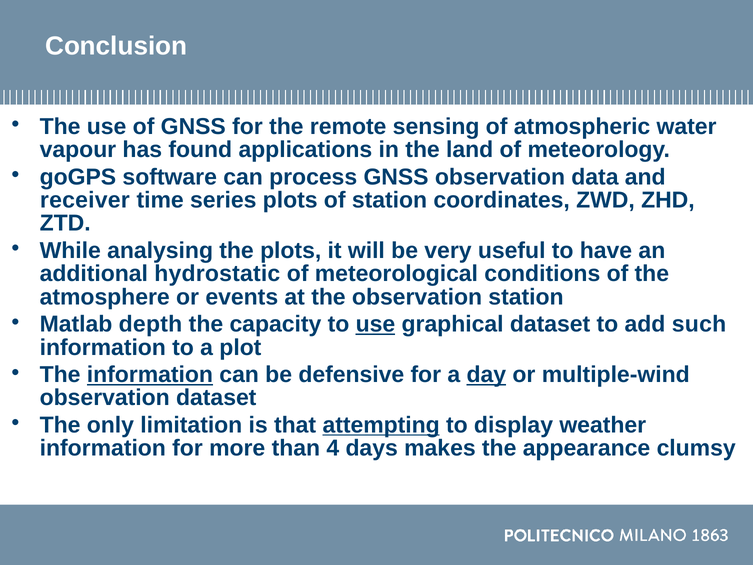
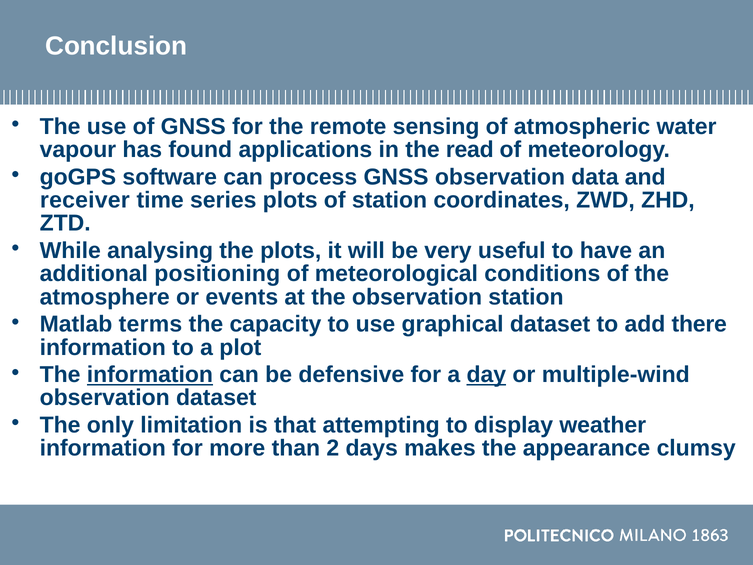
land: land -> read
hydrostatic: hydrostatic -> positioning
depth: depth -> terms
use at (375, 324) underline: present -> none
such: such -> there
attempting underline: present -> none
4: 4 -> 2
